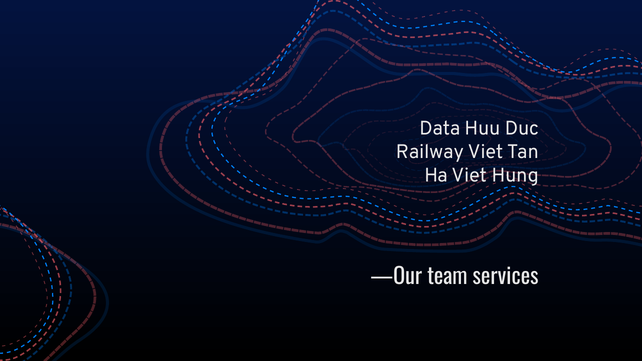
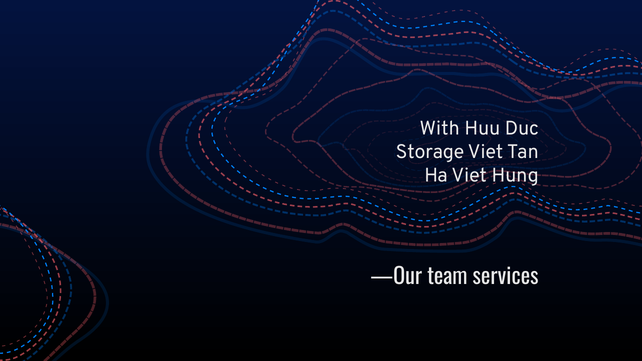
Data: Data -> With
Railway: Railway -> Storage
